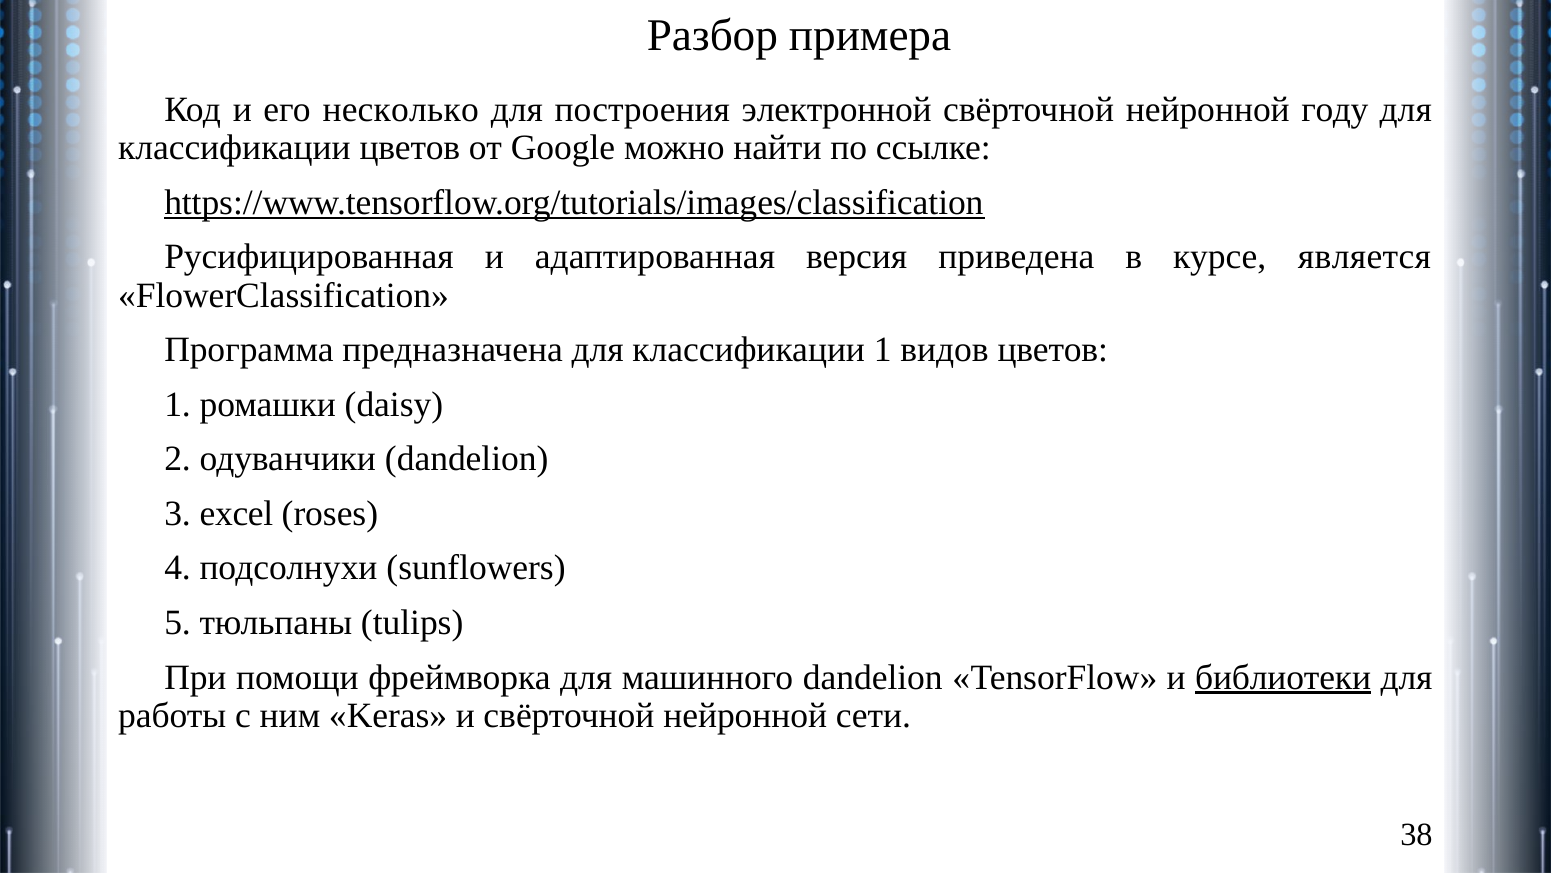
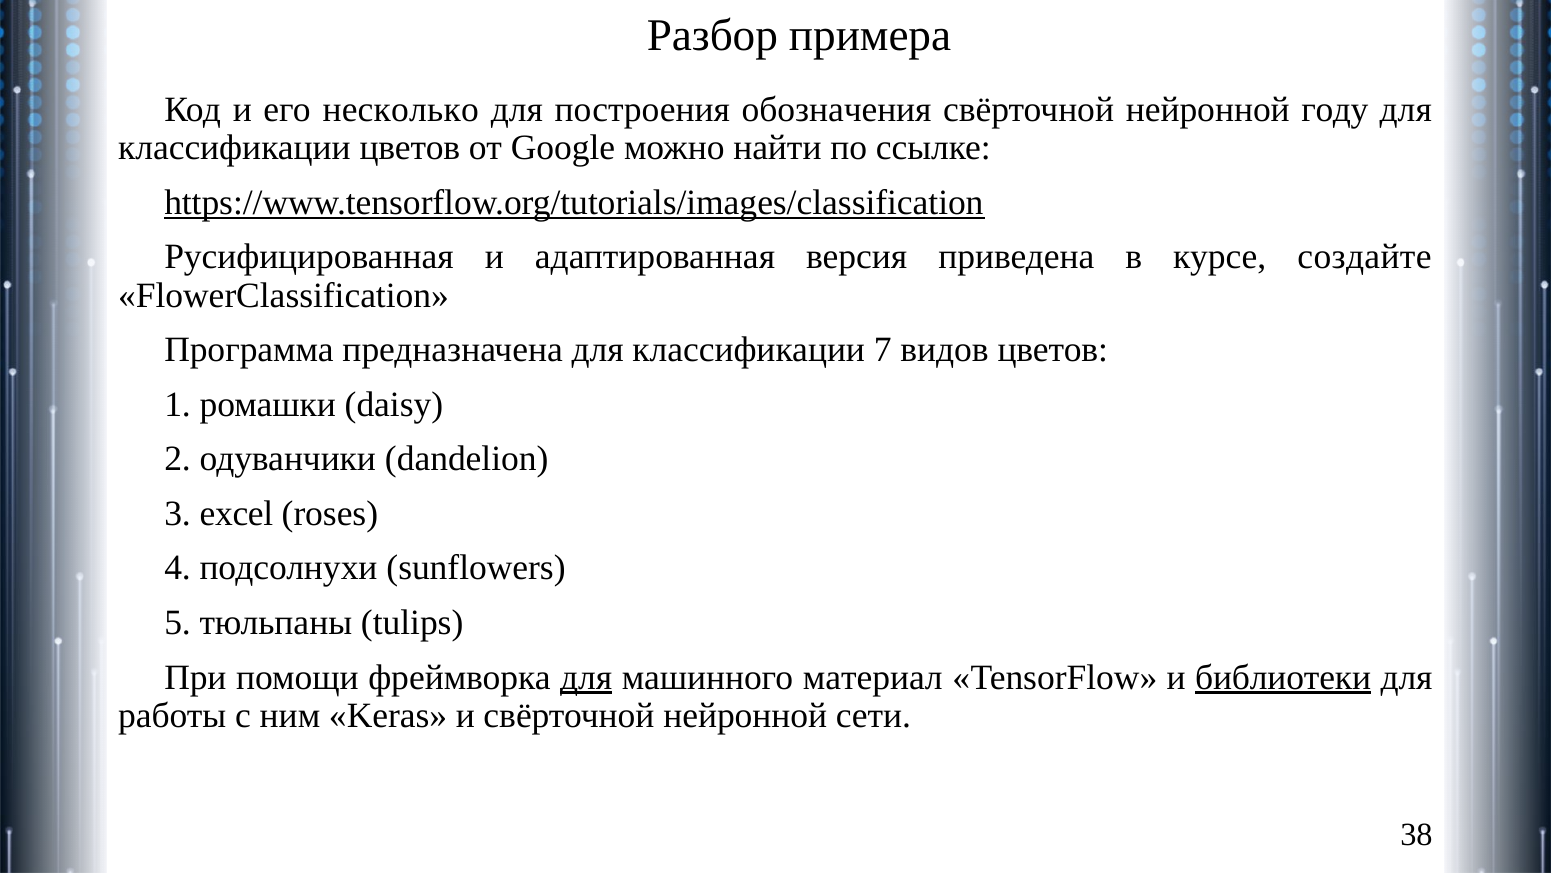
электронной: электронной -> обозначения
является: является -> создайте
классификации 1: 1 -> 7
для at (586, 677) underline: none -> present
машинного dandelion: dandelion -> материал
